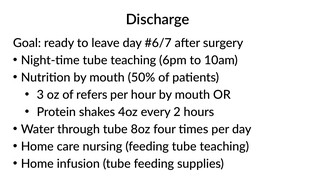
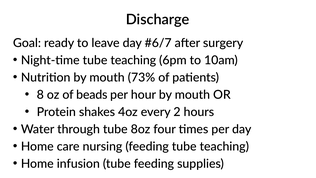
50%: 50% -> 73%
3: 3 -> 8
refers: refers -> beads
